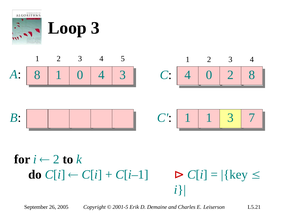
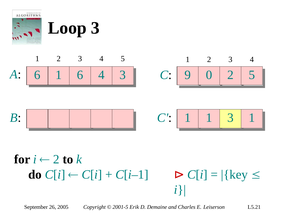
A 8: 8 -> 6
1 0: 0 -> 6
C 4: 4 -> 9
2 8: 8 -> 5
1 3 7: 7 -> 1
